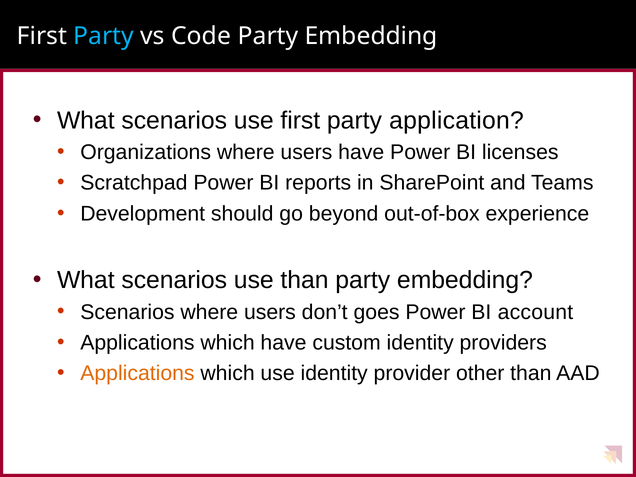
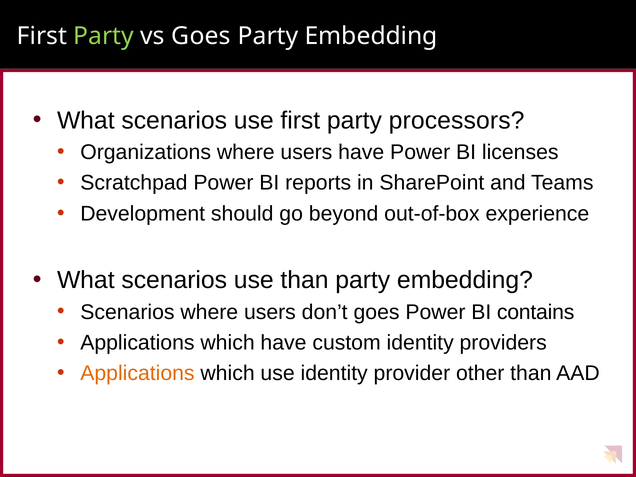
Party at (104, 36) colour: light blue -> light green
vs Code: Code -> Goes
application: application -> processors
account: account -> contains
